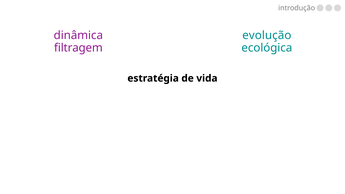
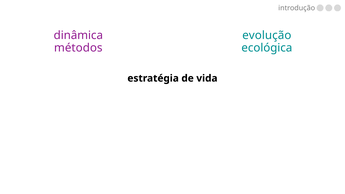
filtragem: filtragem -> métodos
